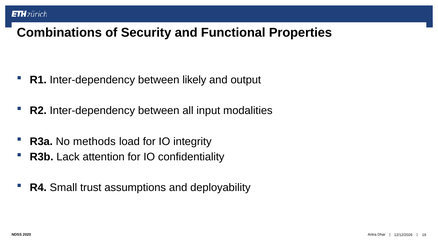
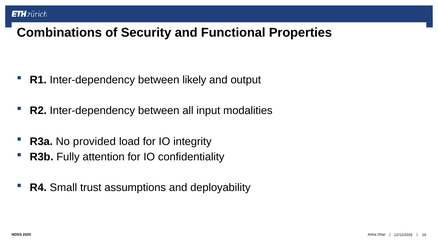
methods: methods -> provided
Lack: Lack -> Fully
